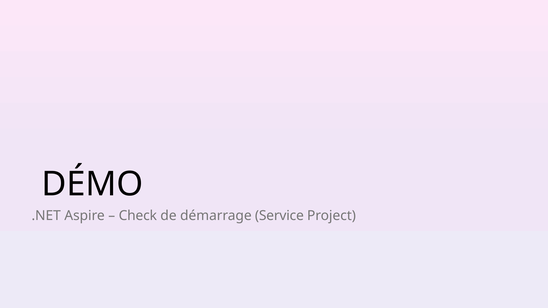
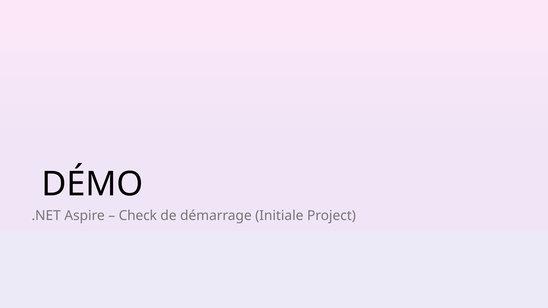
Service: Service -> Initiale
